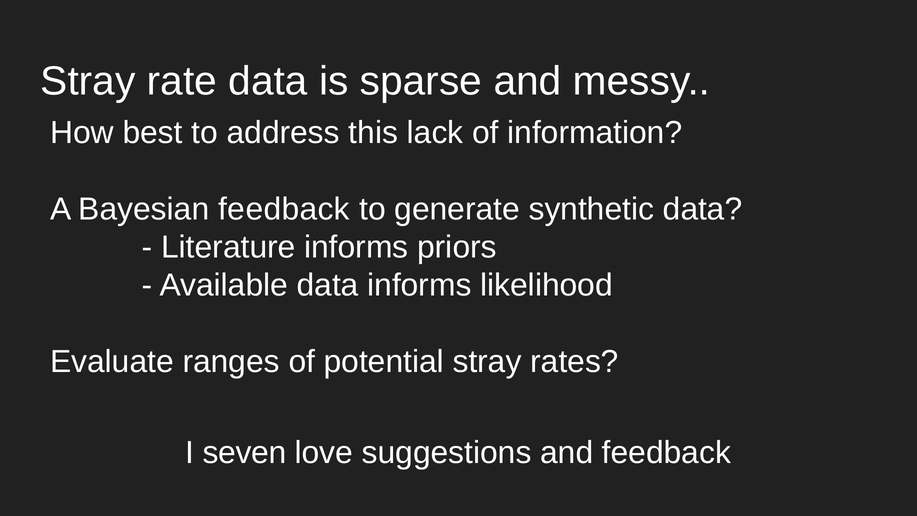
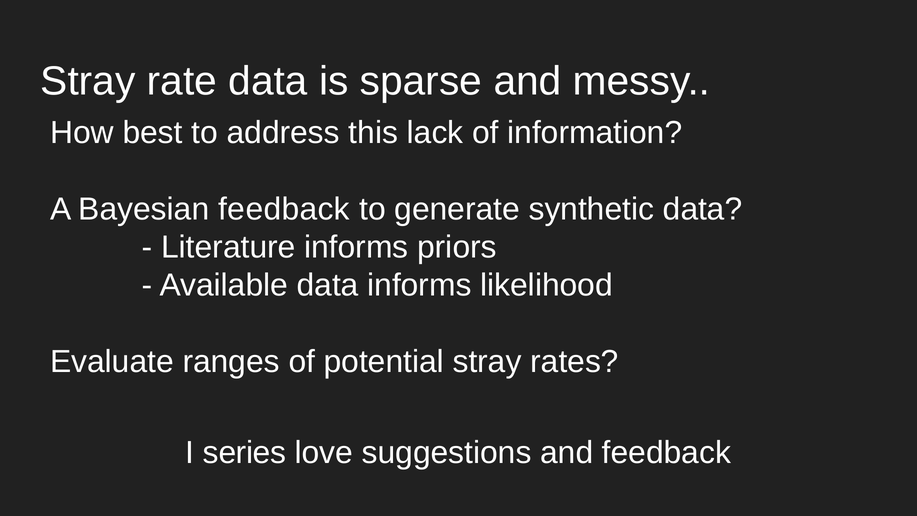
seven: seven -> series
